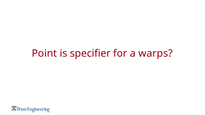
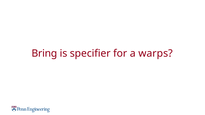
Point: Point -> Bring
